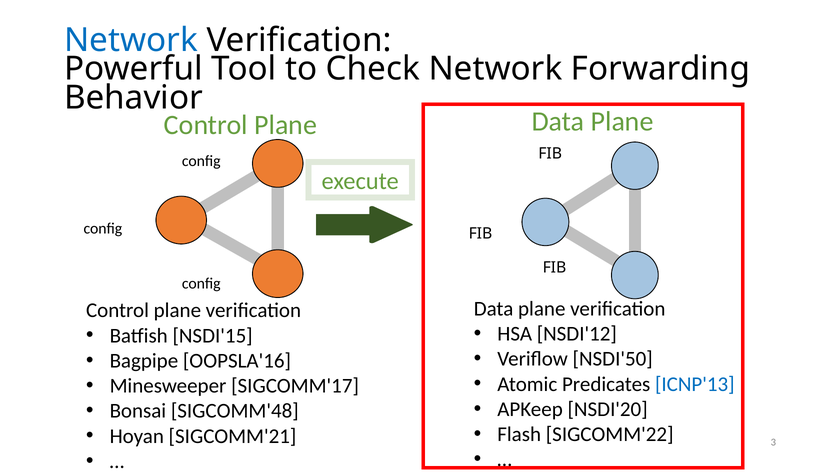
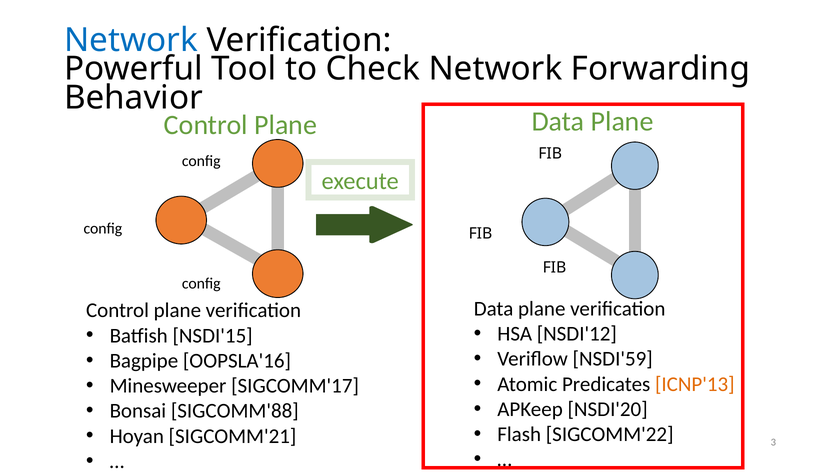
NSDI'50: NSDI'50 -> NSDI'59
ICNP'13 colour: blue -> orange
SIGCOMM'48: SIGCOMM'48 -> SIGCOMM'88
